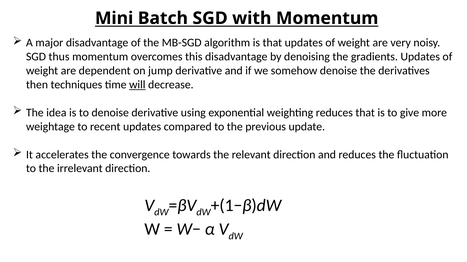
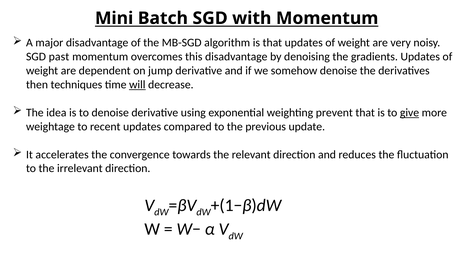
thus: thus -> past
weighting reduces: reduces -> prevent
give underline: none -> present
